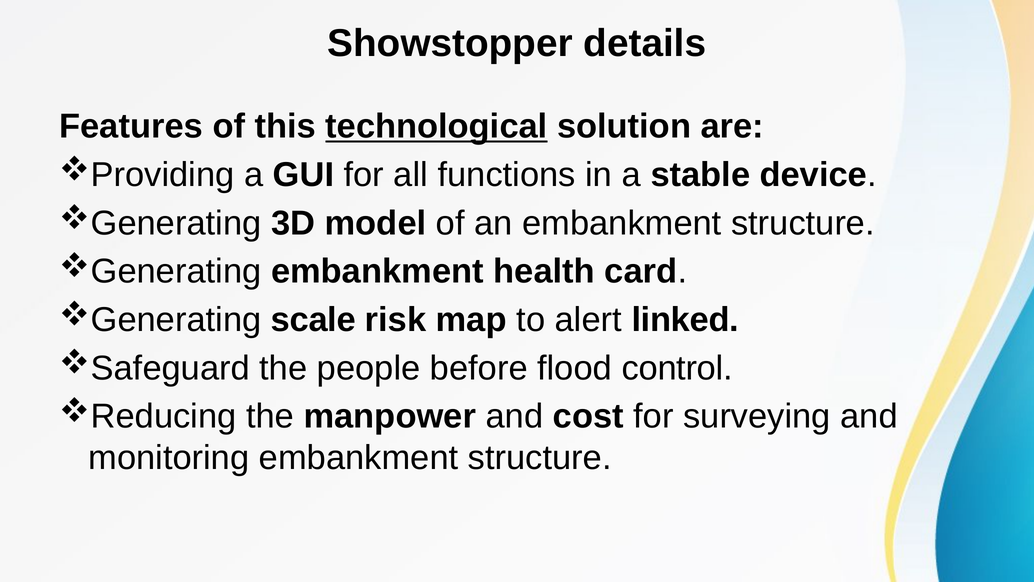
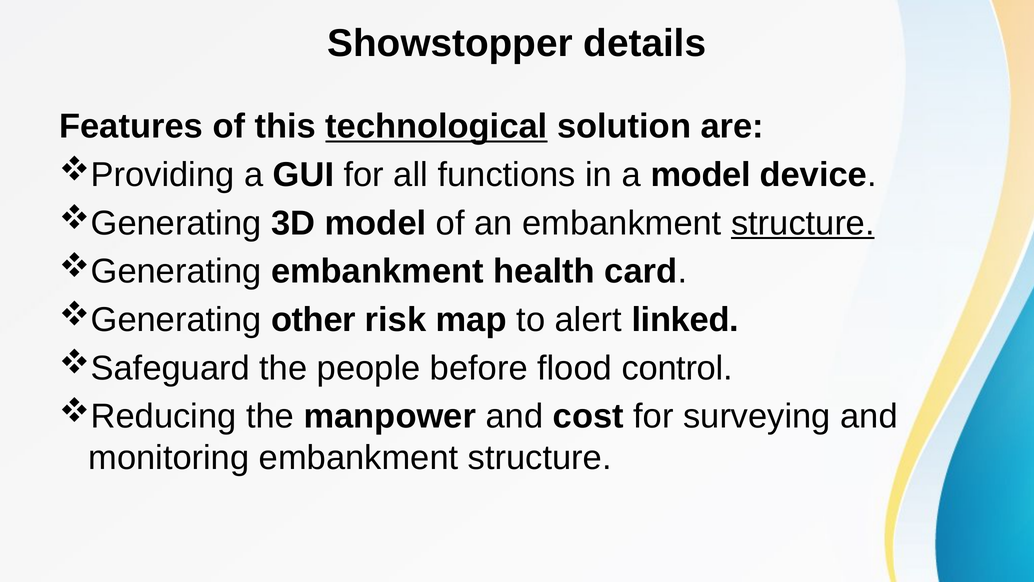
a stable: stable -> model
structure at (803, 223) underline: none -> present
scale: scale -> other
